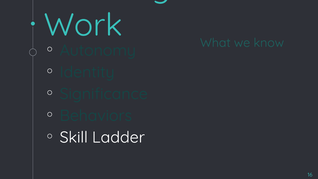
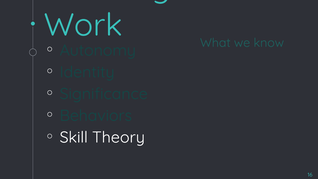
Ladder: Ladder -> Theory
